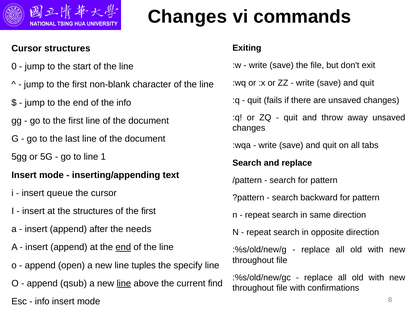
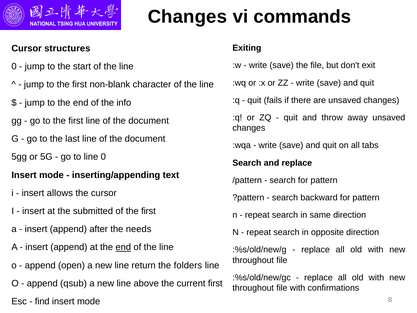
line 1: 1 -> 0
queue: queue -> allows
the structures: structures -> submitted
tuples: tuples -> return
specify: specify -> folders
line at (124, 283) underline: present -> none
current find: find -> first
info at (42, 301): info -> find
